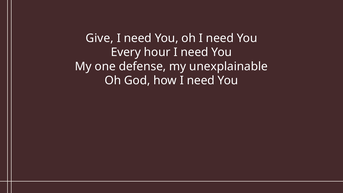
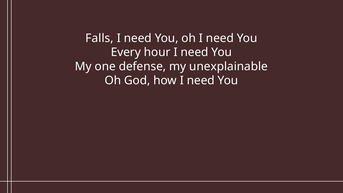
Give: Give -> Falls
